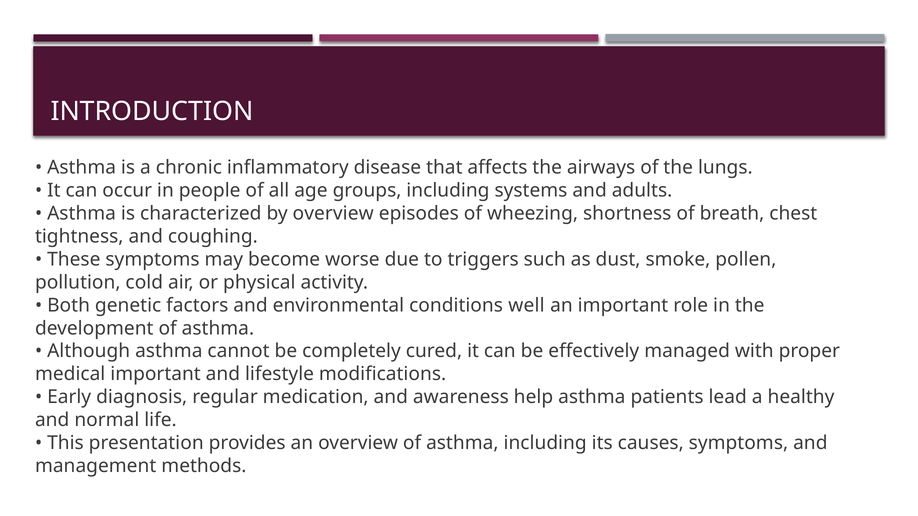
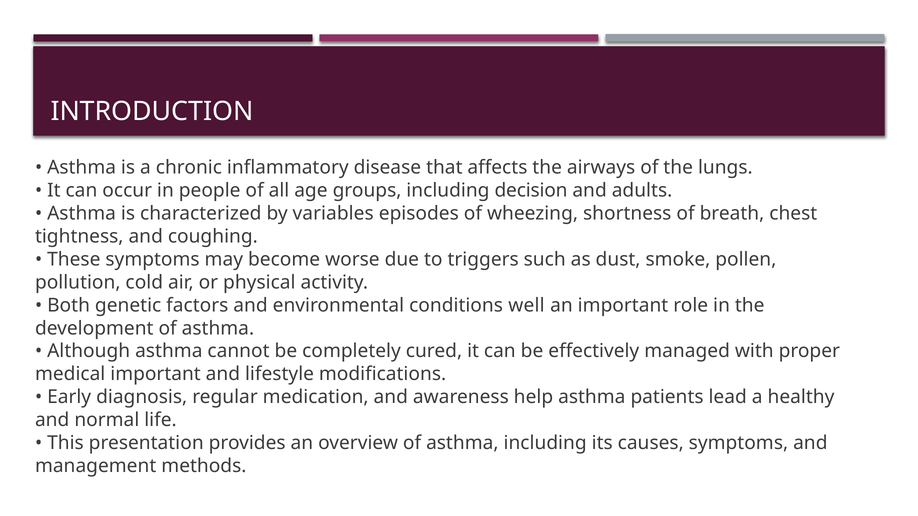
systems: systems -> decision
by overview: overview -> variables
